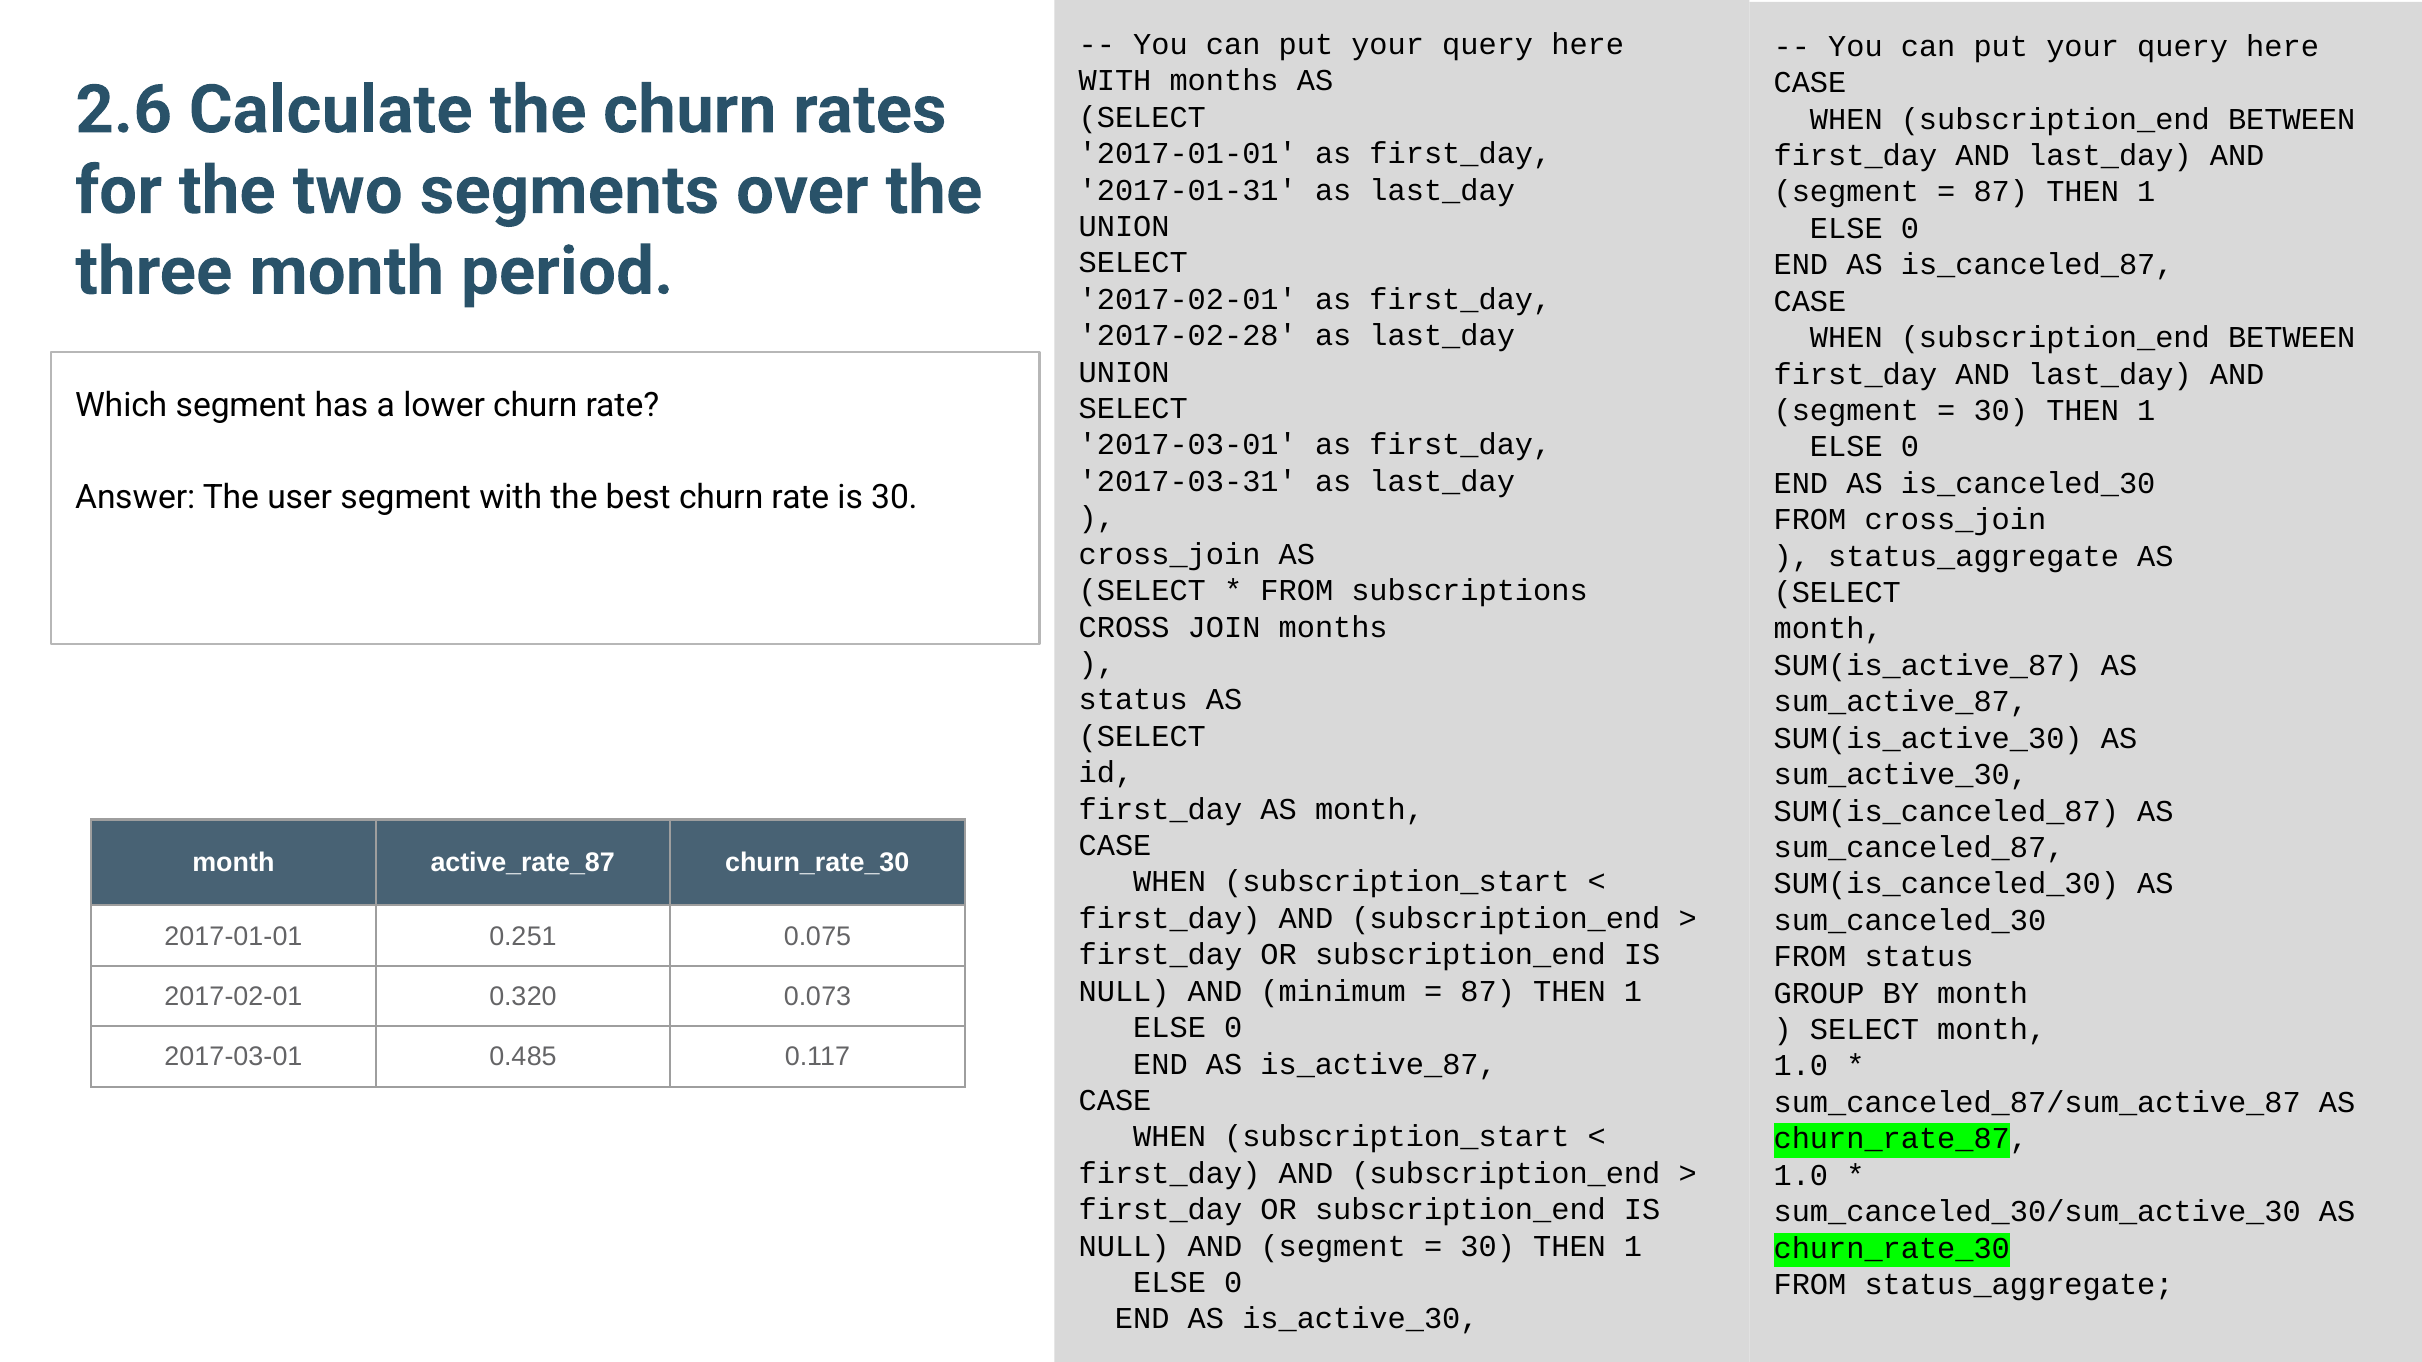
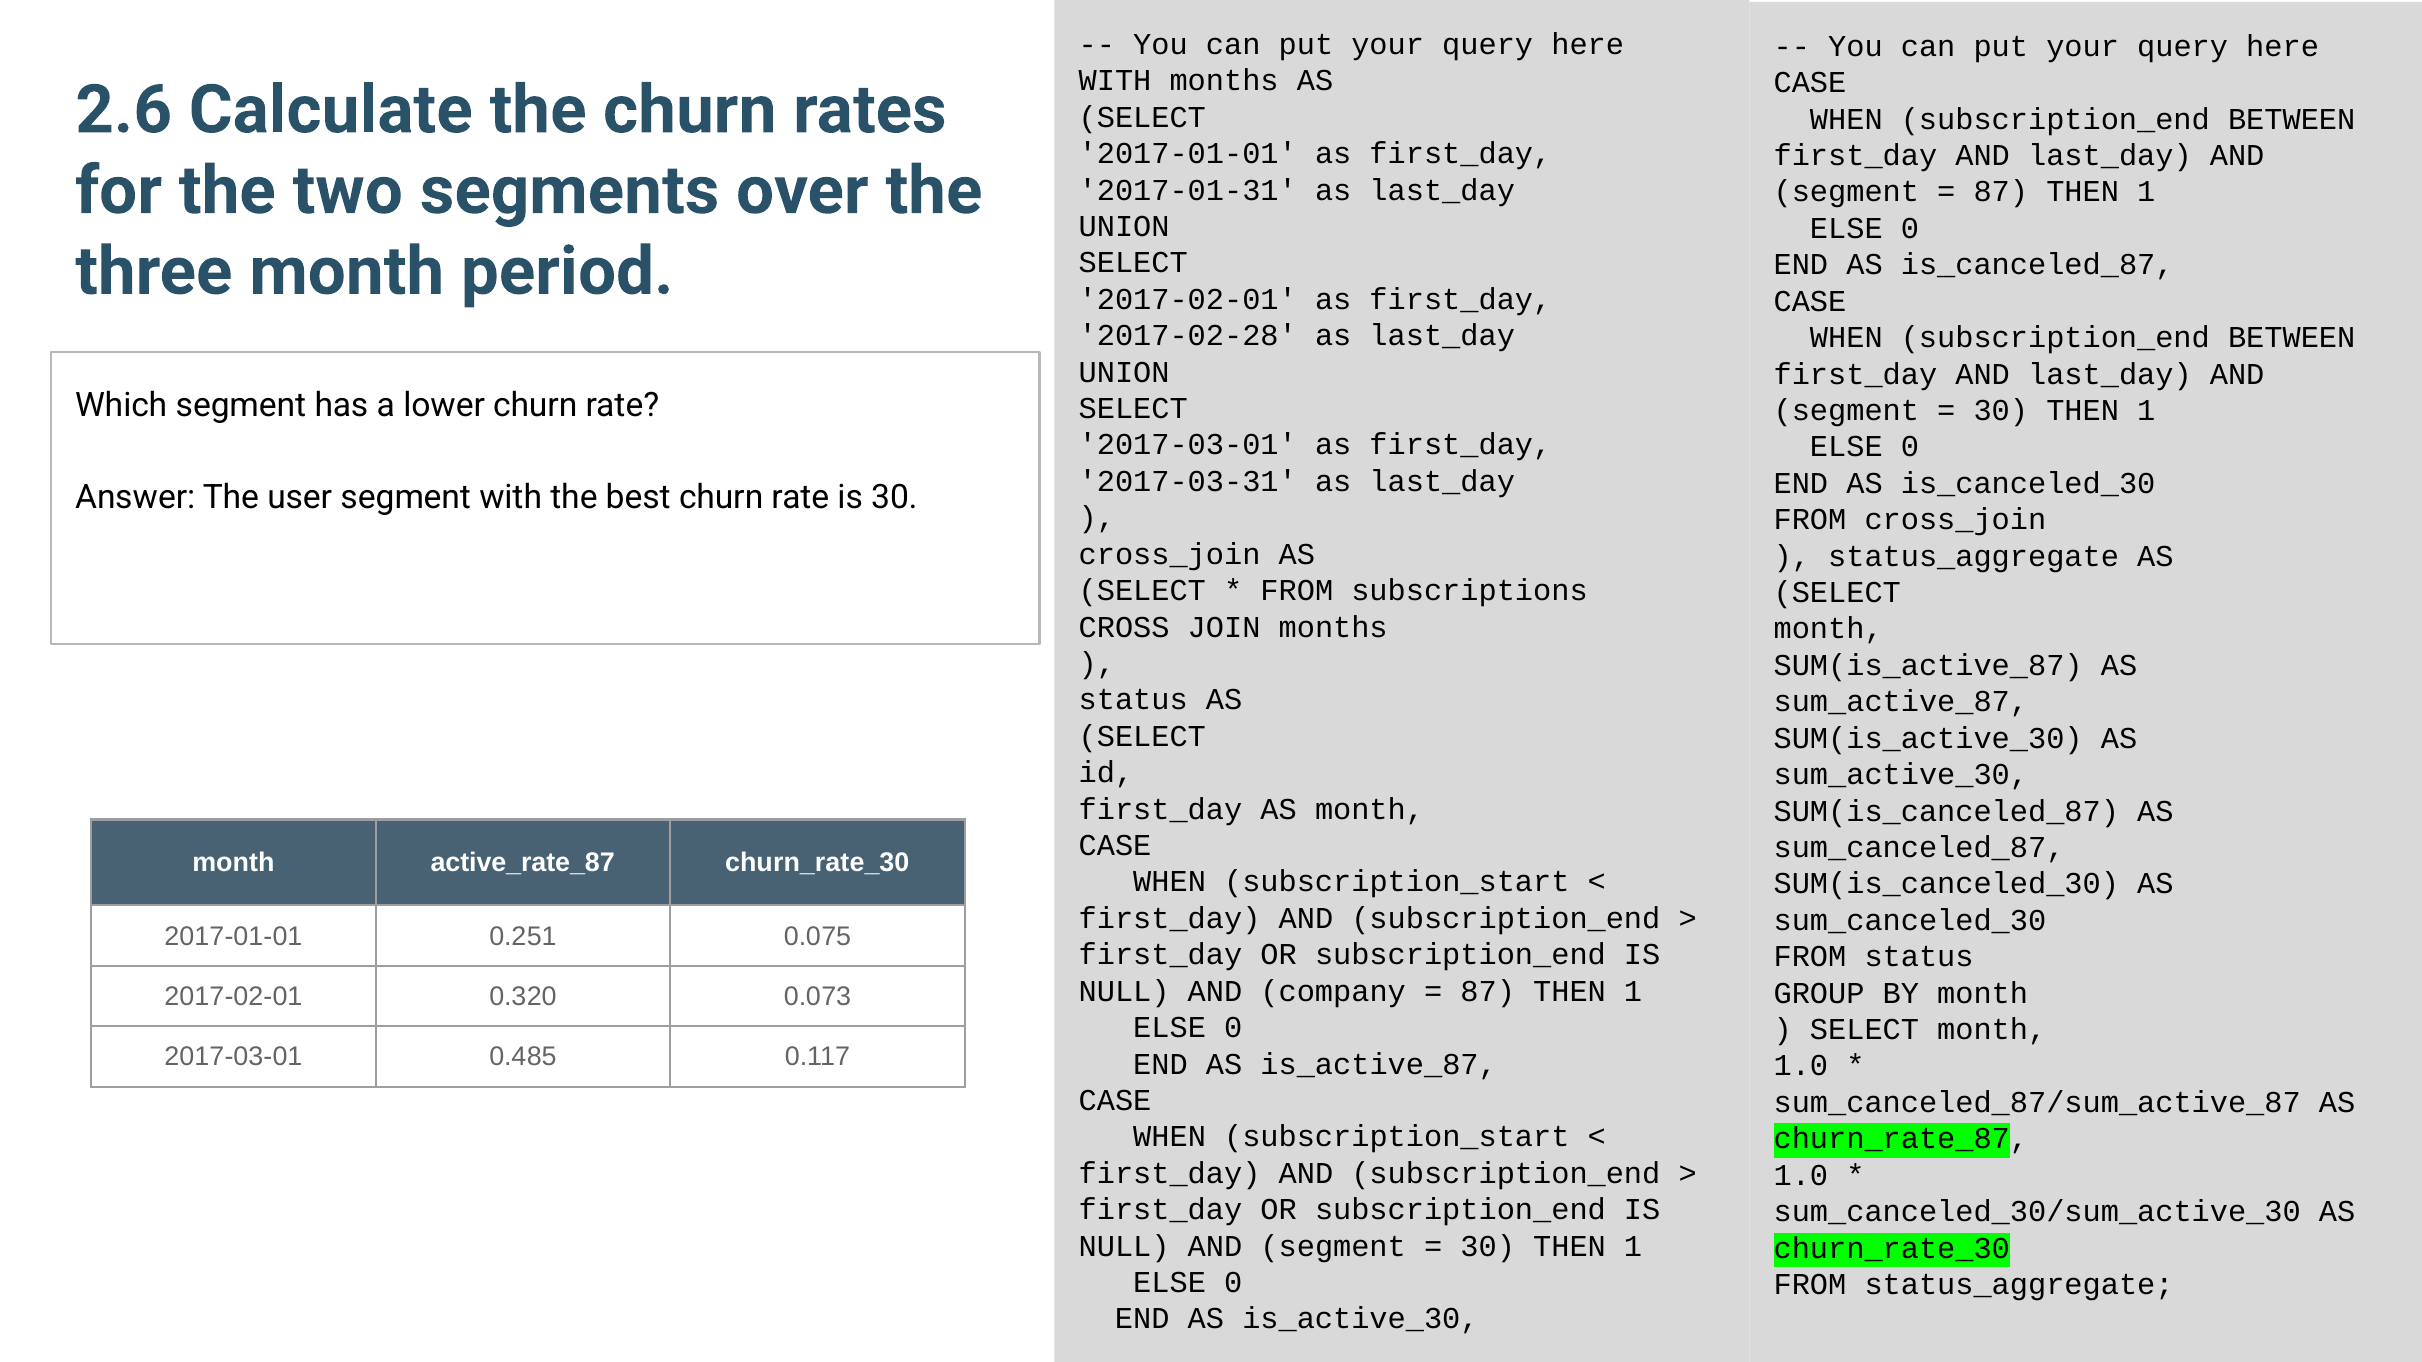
minimum: minimum -> company
